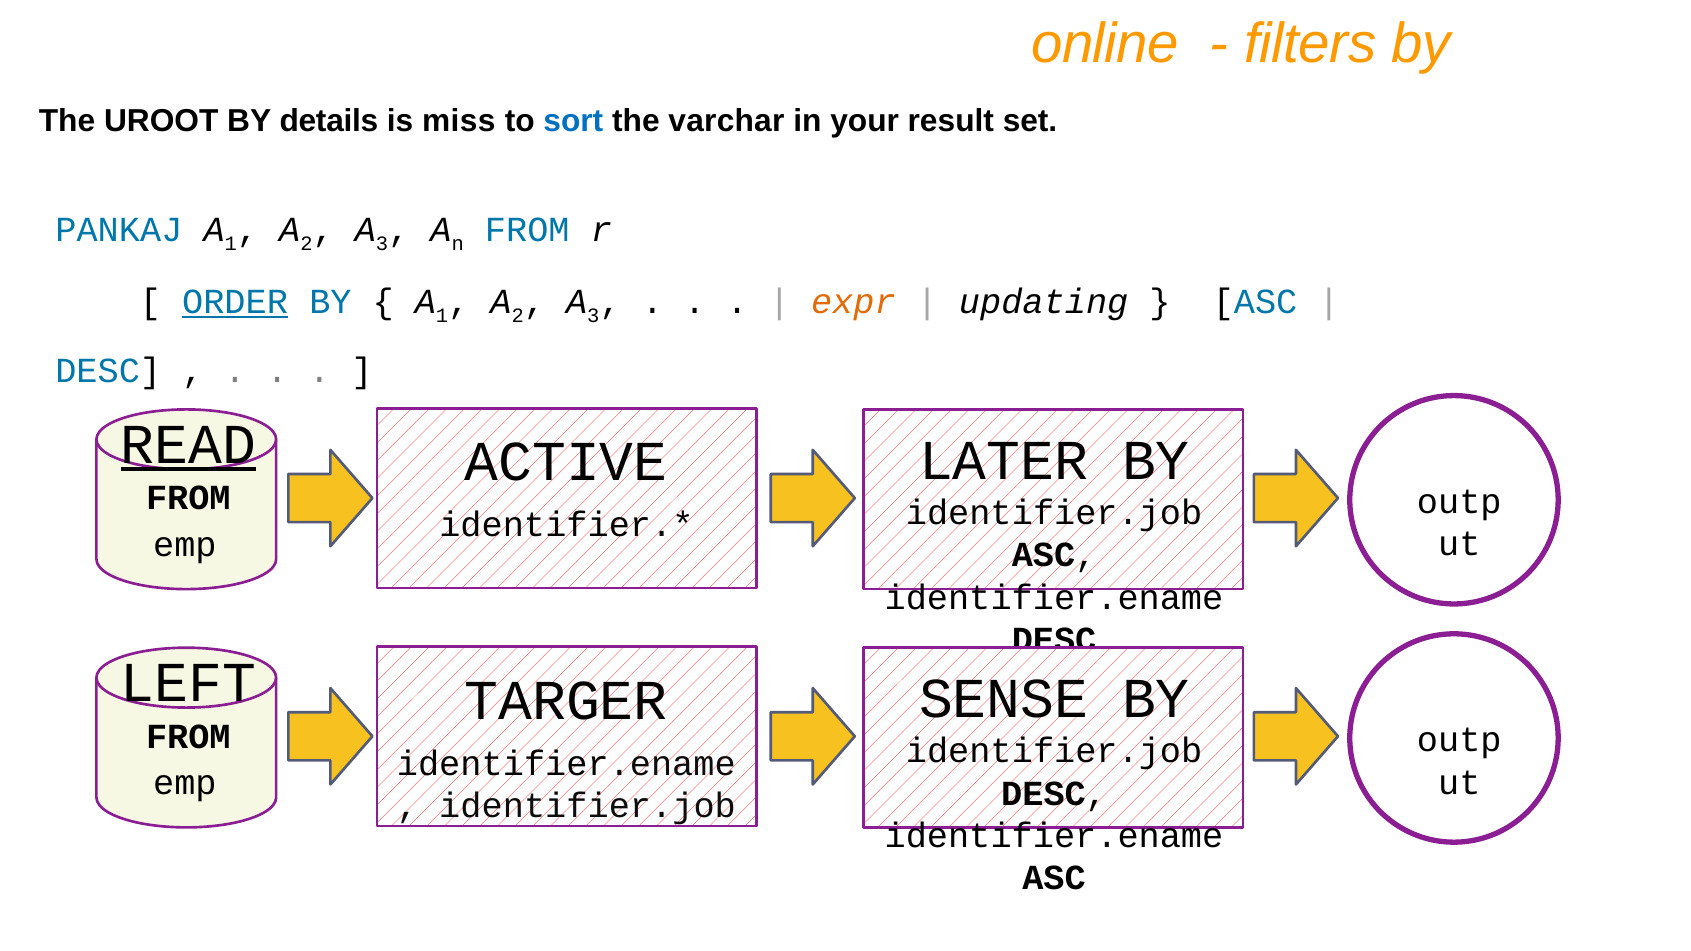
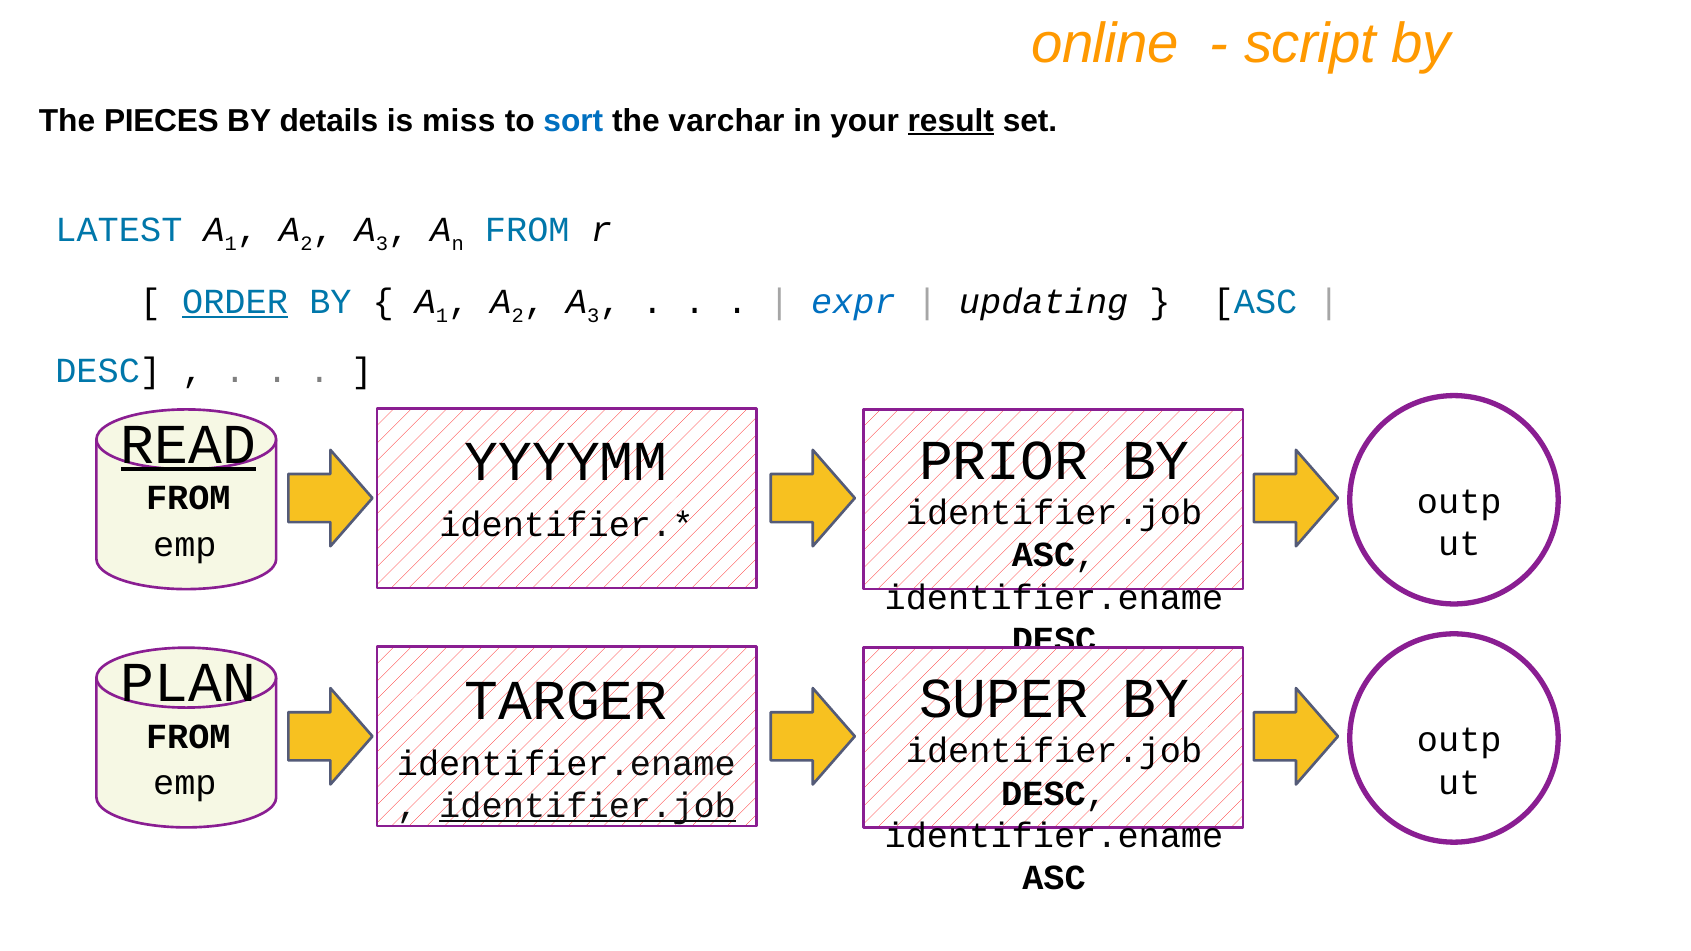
filters: filters -> script
UROOT: UROOT -> PIECES
result underline: none -> present
PANKAJ: PANKAJ -> LATEST
expr colour: orange -> blue
LATER: LATER -> PRIOR
ACTIVE: ACTIVE -> YYYYMM
LEFT: LEFT -> PLAN
SENSE: SENSE -> SUPER
identifier.job at (588, 806) underline: none -> present
